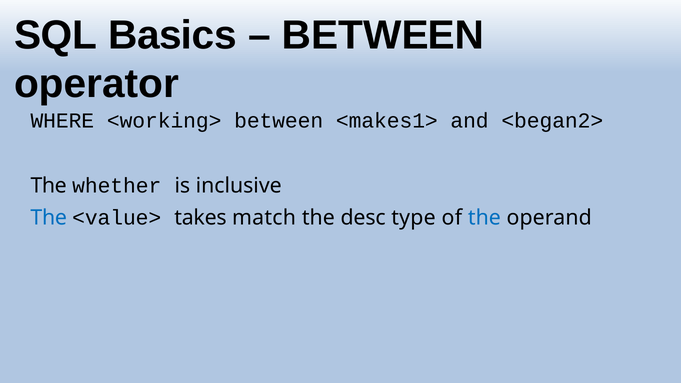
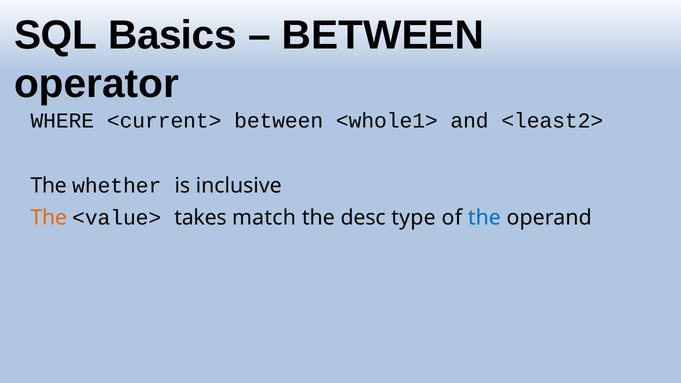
<working>: <working> -> <current>
<makes1>: <makes1> -> <whole1>
<began2>: <began2> -> <least2>
The at (49, 218) colour: blue -> orange
